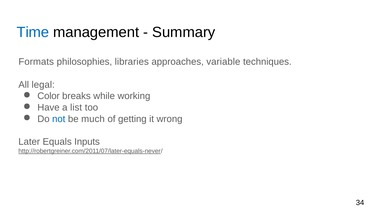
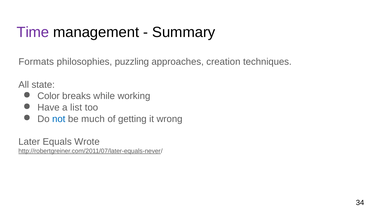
Time colour: blue -> purple
libraries: libraries -> puzzling
variable: variable -> creation
legal: legal -> state
Inputs: Inputs -> Wrote
